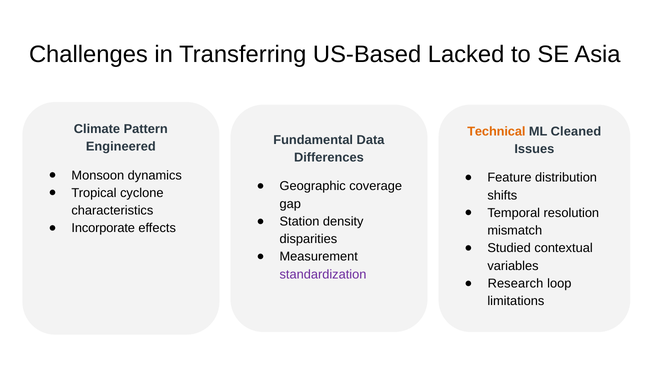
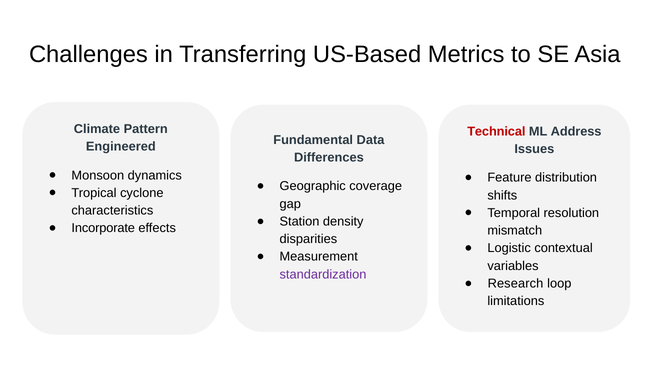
Lacked: Lacked -> Metrics
Technical colour: orange -> red
Cleaned: Cleaned -> Address
Studied: Studied -> Logistic
